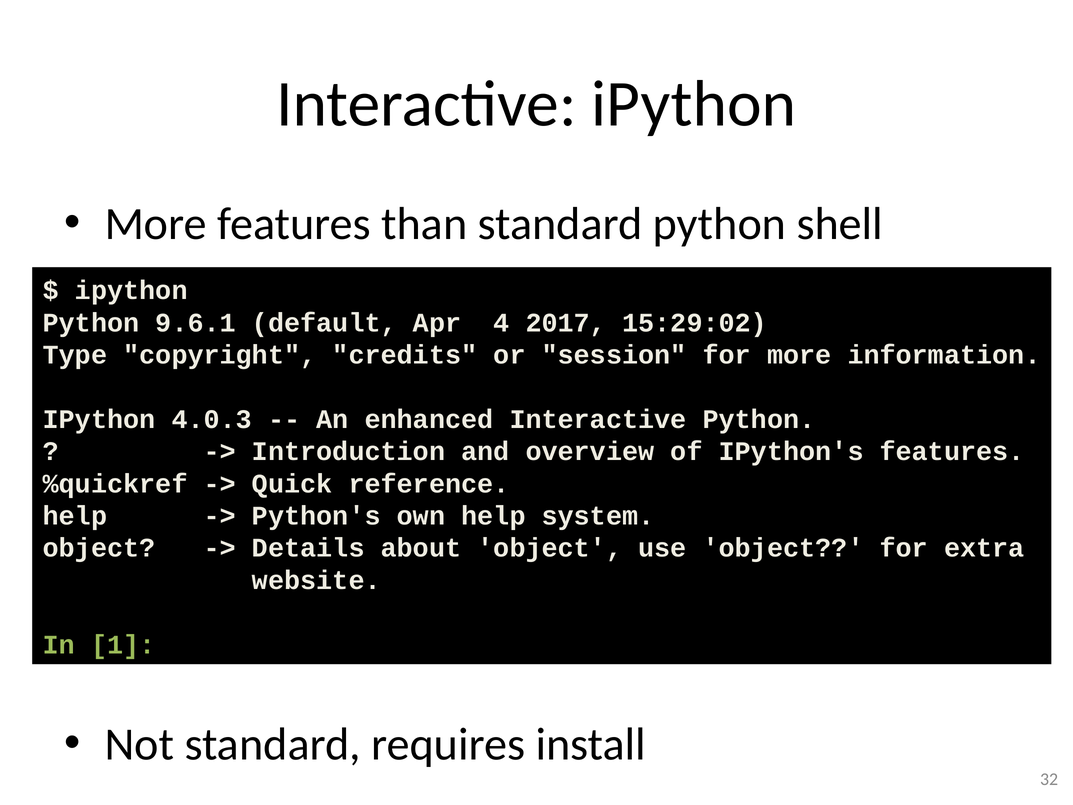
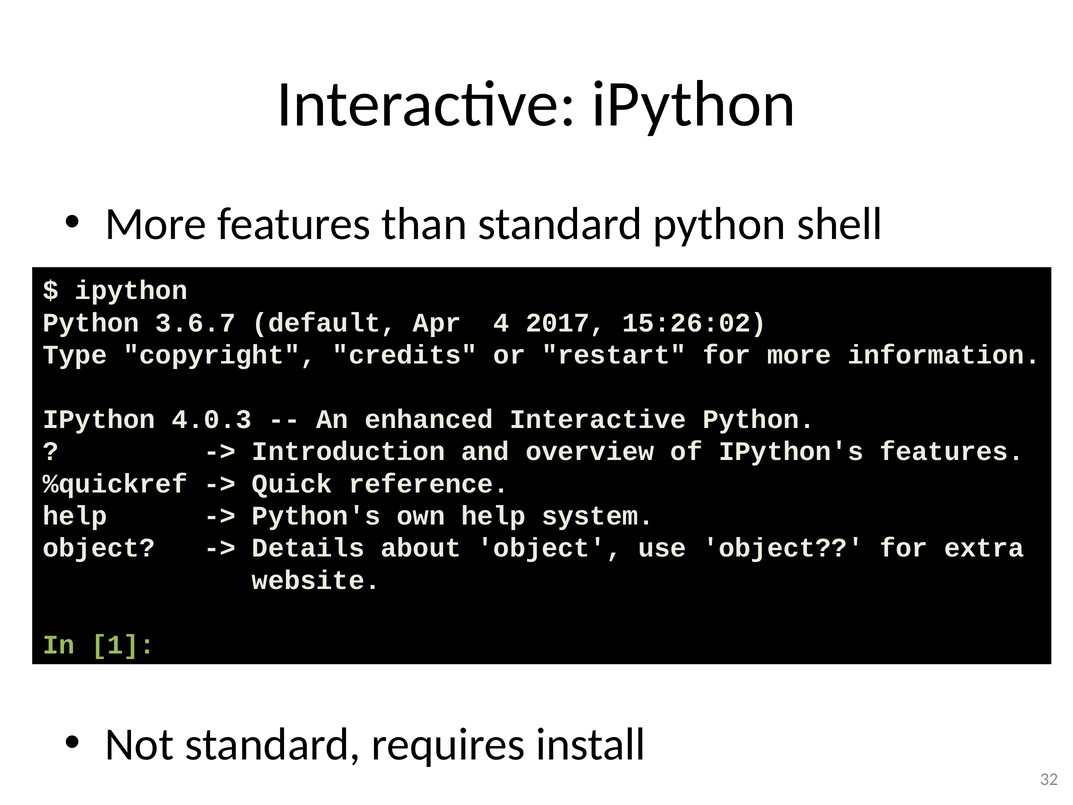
9.6.1: 9.6.1 -> 3.6.7
15:29:02: 15:29:02 -> 15:26:02
session: session -> restart
